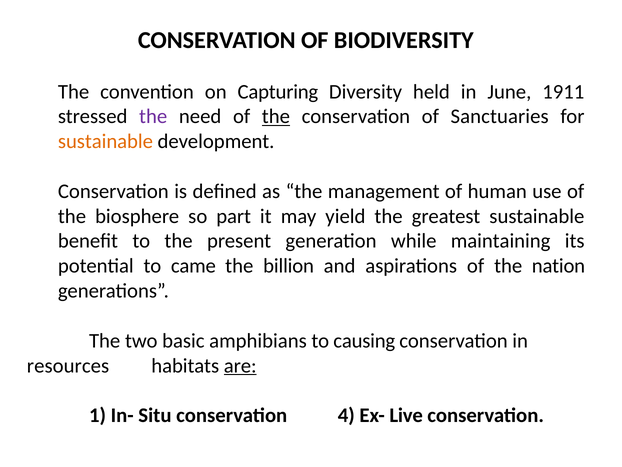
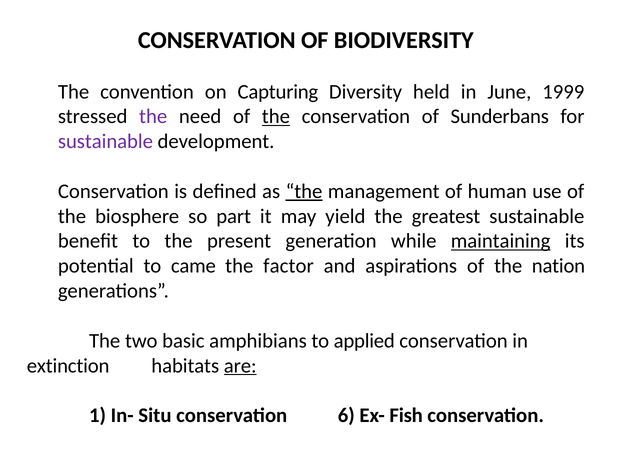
1911: 1911 -> 1999
Sanctuaries: Sanctuaries -> Sunderbans
sustainable at (105, 141) colour: orange -> purple
the at (304, 191) underline: none -> present
maintaining underline: none -> present
billion: billion -> factor
causing: causing -> applied
resources: resources -> extinction
4: 4 -> 6
Live: Live -> Fish
